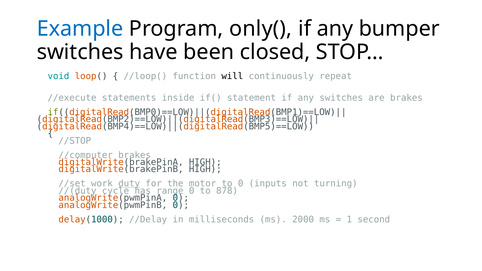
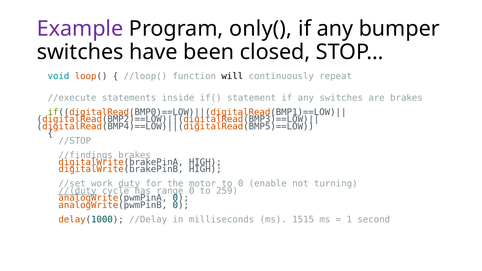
Example colour: blue -> purple
//computer: //computer -> //findings
inputs: inputs -> enable
//(duty underline: none -> present
878: 878 -> 259
2000: 2000 -> 1515
